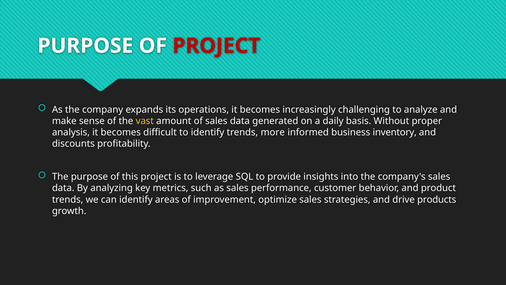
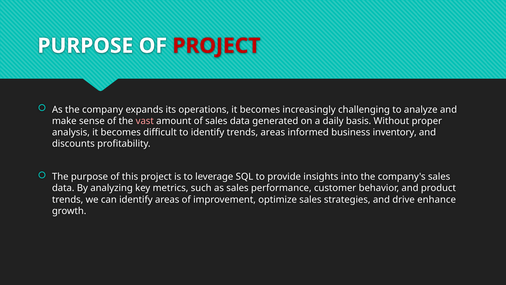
vast colour: yellow -> pink
trends more: more -> areas
products: products -> enhance
